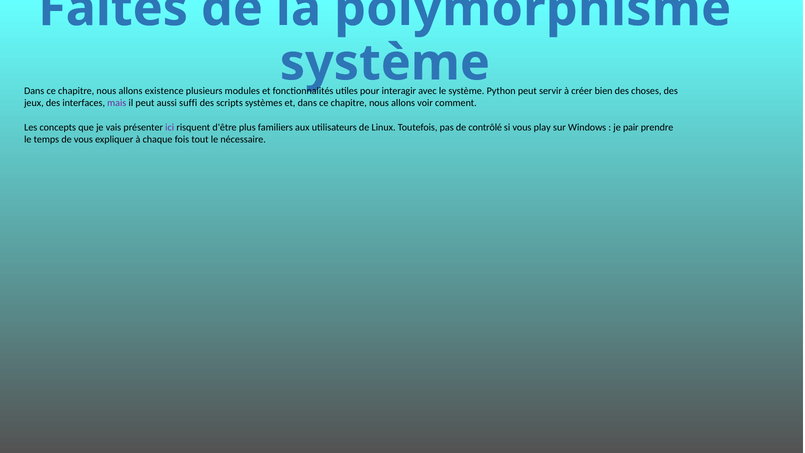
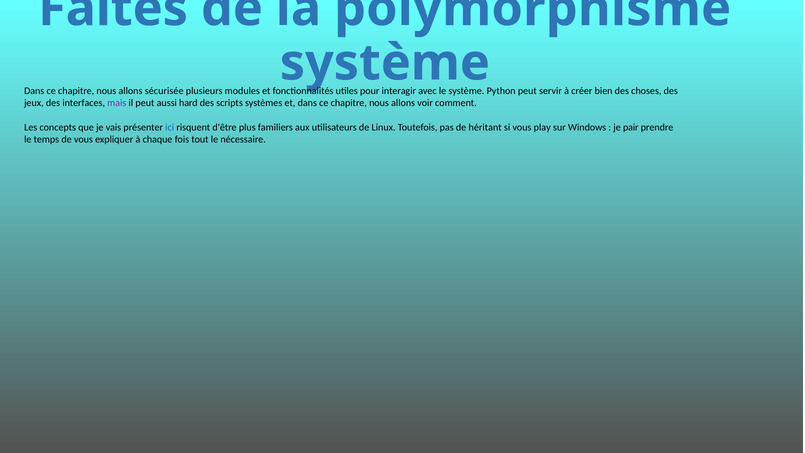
existence: existence -> sécurisée
suffi: suffi -> hard
ici colour: purple -> blue
contrôlé: contrôlé -> héritant
